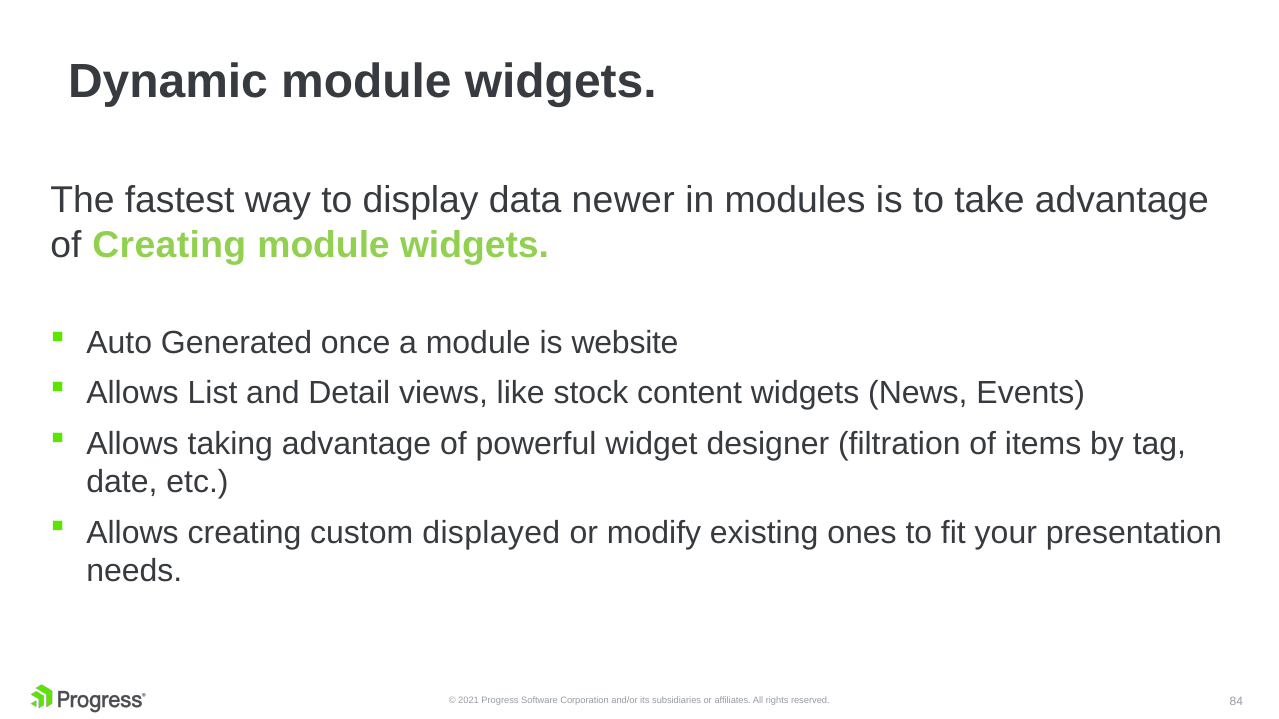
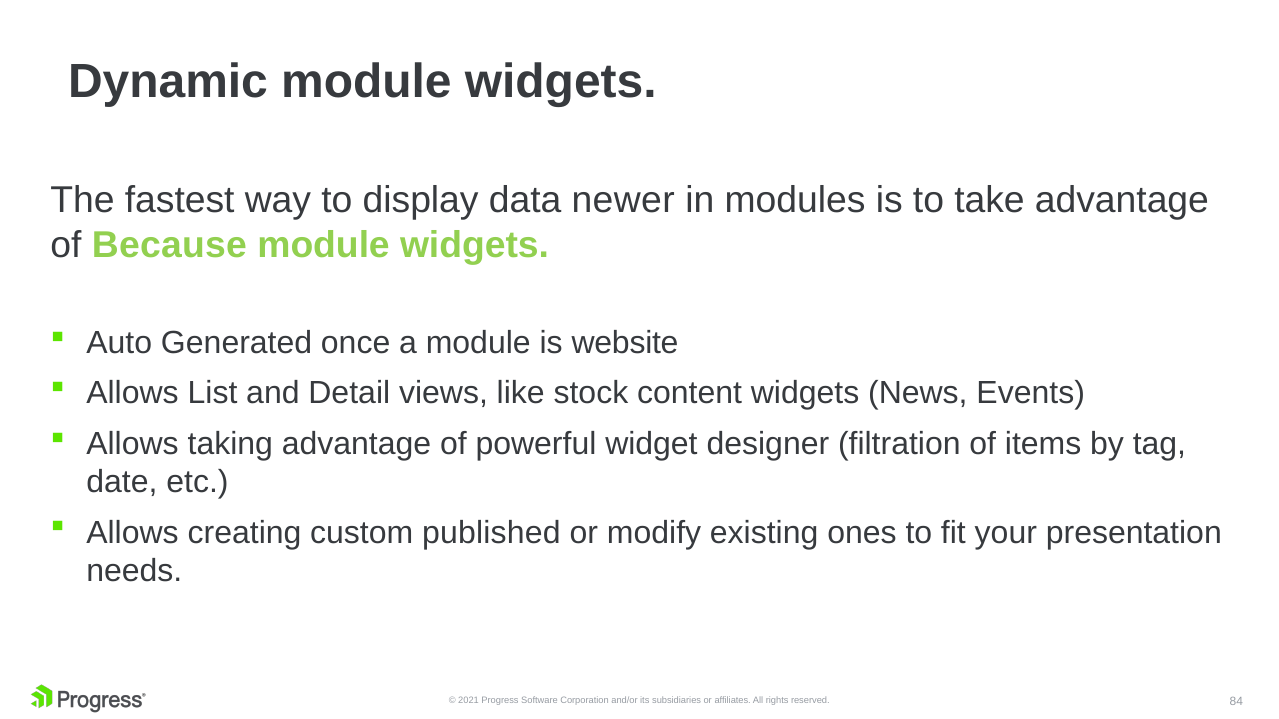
of Creating: Creating -> Because
displayed: displayed -> published
